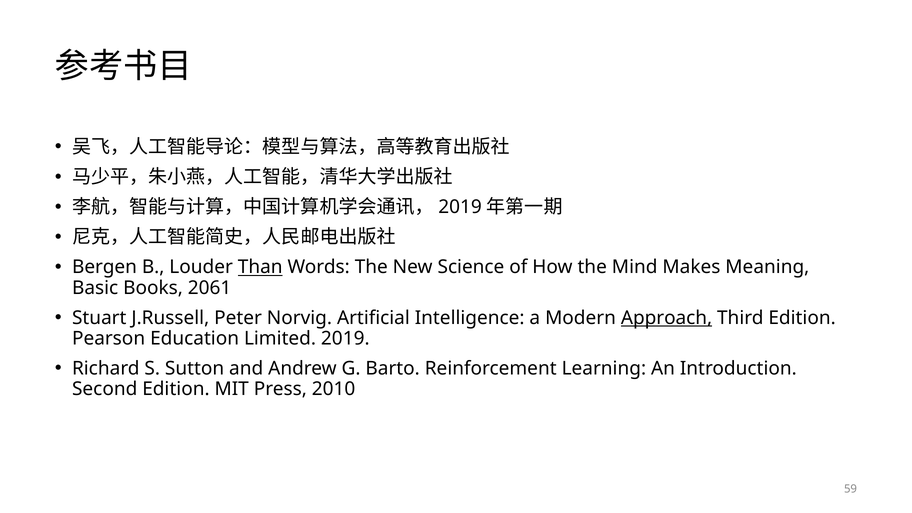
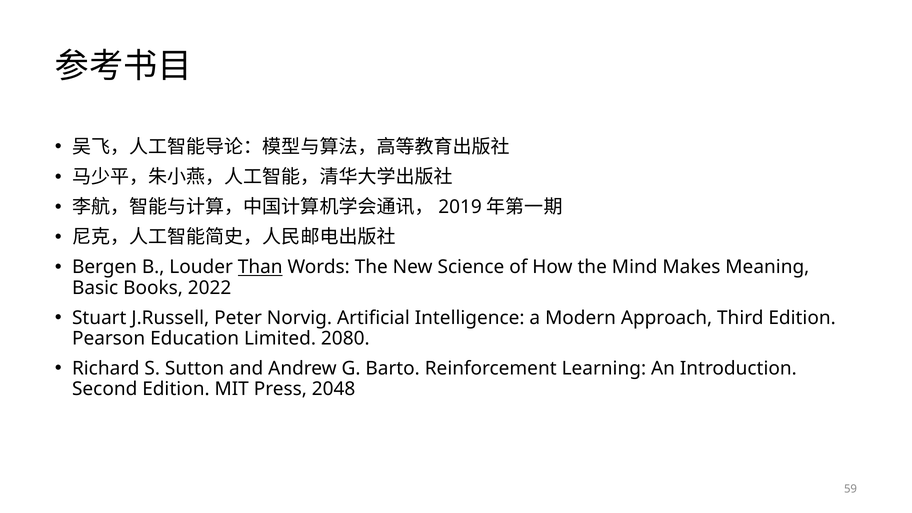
2061: 2061 -> 2022
Approach underline: present -> none
Limited 2019: 2019 -> 2080
2010: 2010 -> 2048
